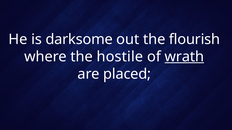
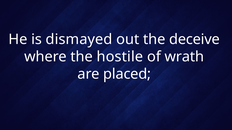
darksome: darksome -> dismayed
flourish: flourish -> deceive
wrath underline: present -> none
